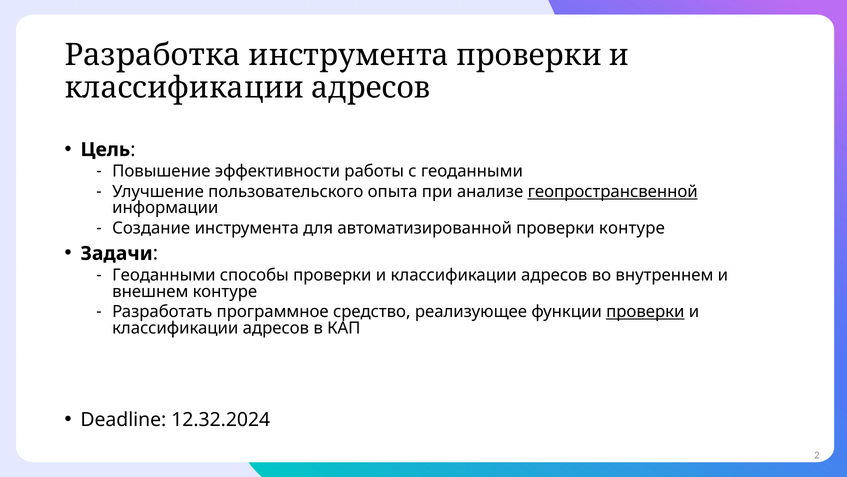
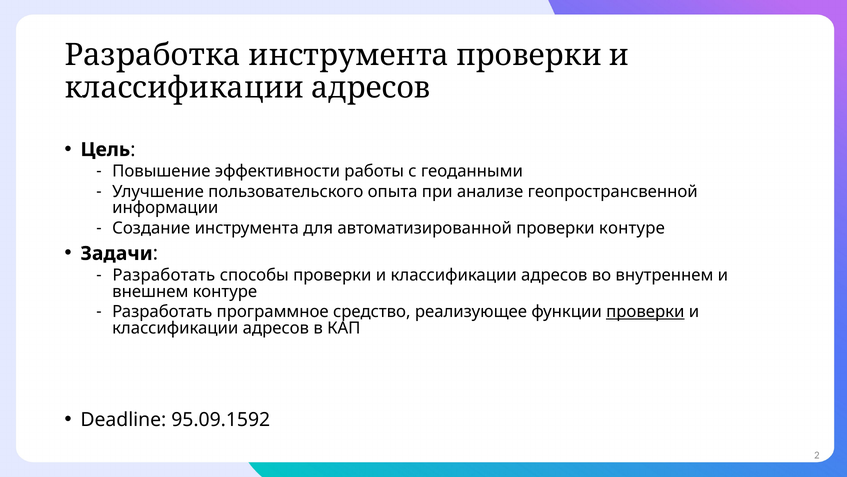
геопространсвенной underline: present -> none
Геоданными at (164, 275): Геоданными -> Разработать
12.32.2024: 12.32.2024 -> 95.09.1592
